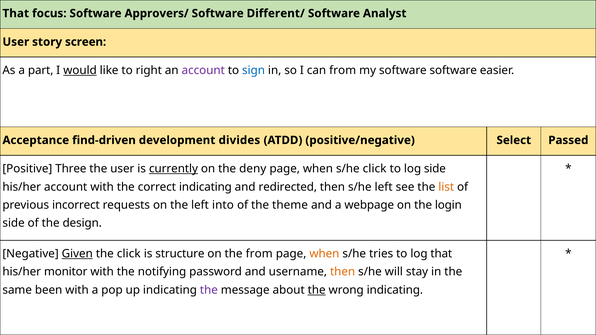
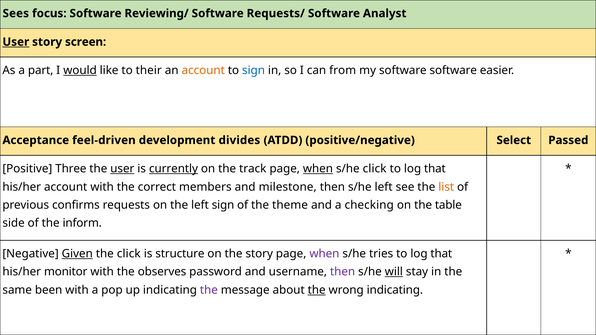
That at (16, 13): That -> Sees
Approvers/: Approvers/ -> Reviewing/
Different/: Different/ -> Requests/
User at (16, 42) underline: none -> present
right: right -> their
account at (203, 71) colour: purple -> orange
find-driven: find-driven -> feel-driven
user at (122, 169) underline: none -> present
deny: deny -> track
when at (318, 169) underline: none -> present
side at (435, 169): side -> that
correct indicating: indicating -> members
redirected: redirected -> milestone
incorrect: incorrect -> confirms
left into: into -> sign
webpage: webpage -> checking
login: login -> table
design: design -> inform
the from: from -> story
when at (324, 254) colour: orange -> purple
notifying: notifying -> observes
then at (343, 272) colour: orange -> purple
will underline: none -> present
